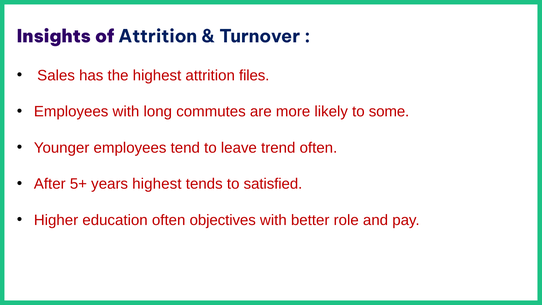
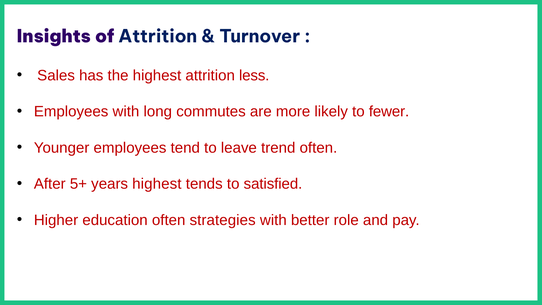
files: files -> less
some: some -> fewer
objectives: objectives -> strategies
